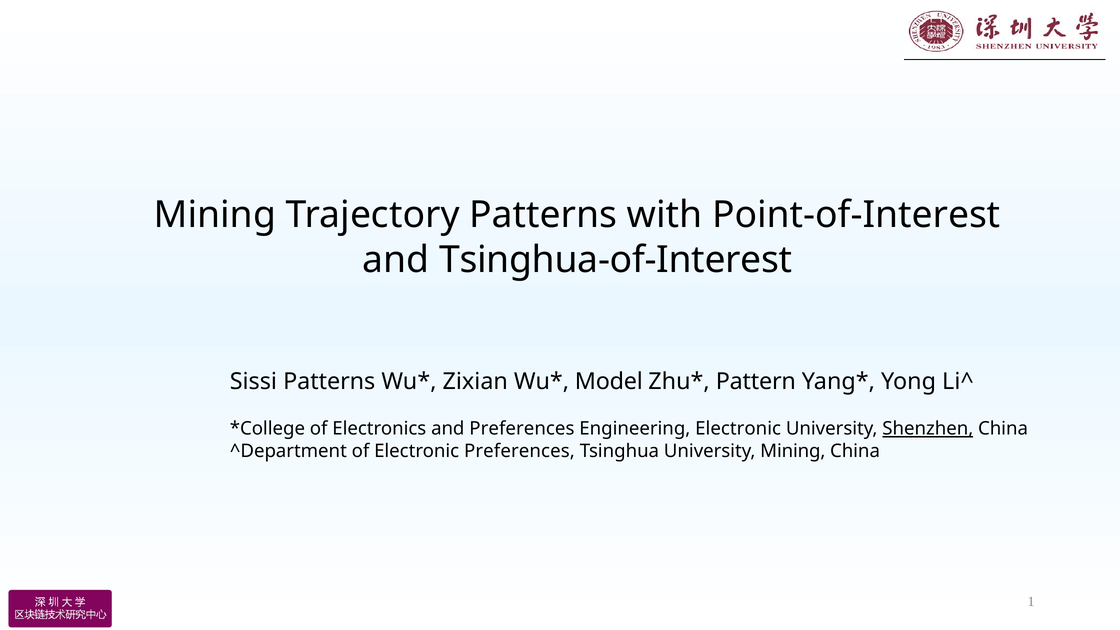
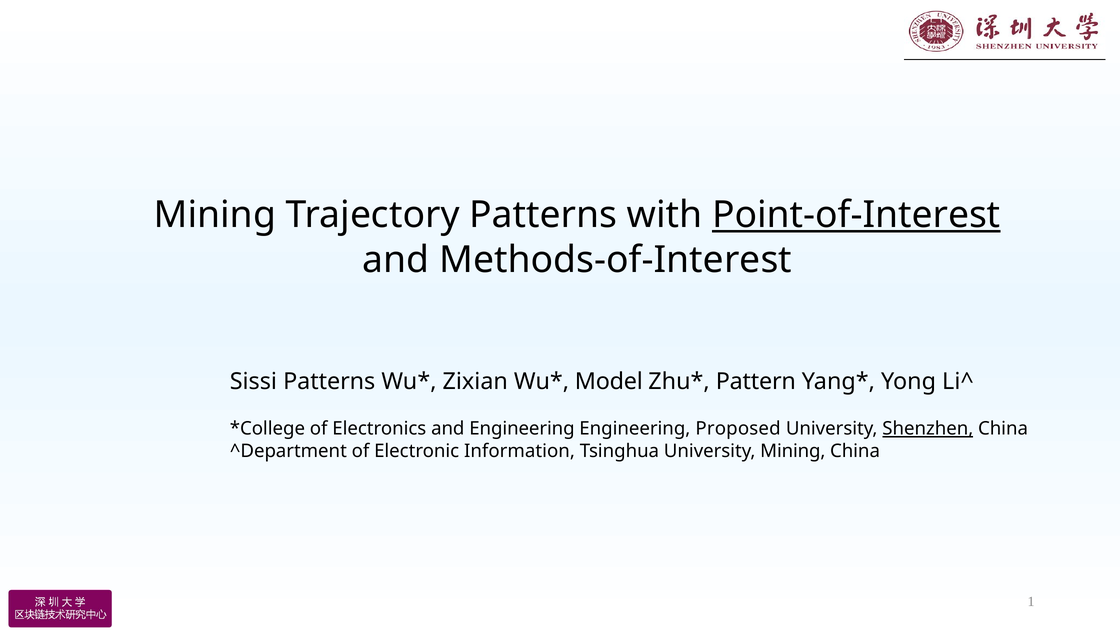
Point-of-Interest underline: none -> present
Tsinghua-of-Interest: Tsinghua-of-Interest -> Methods-of-Interest
and Preferences: Preferences -> Engineering
Engineering Electronic: Electronic -> Proposed
Electronic Preferences: Preferences -> Information
